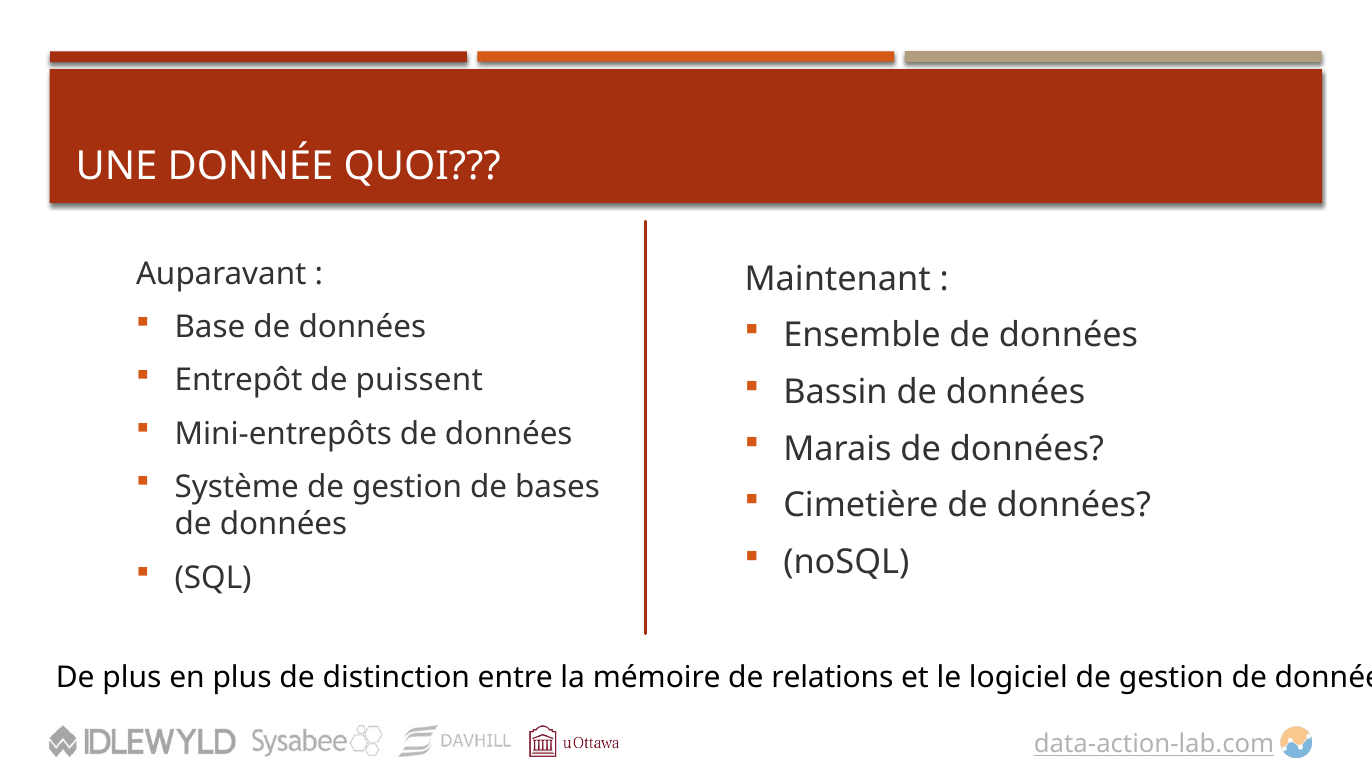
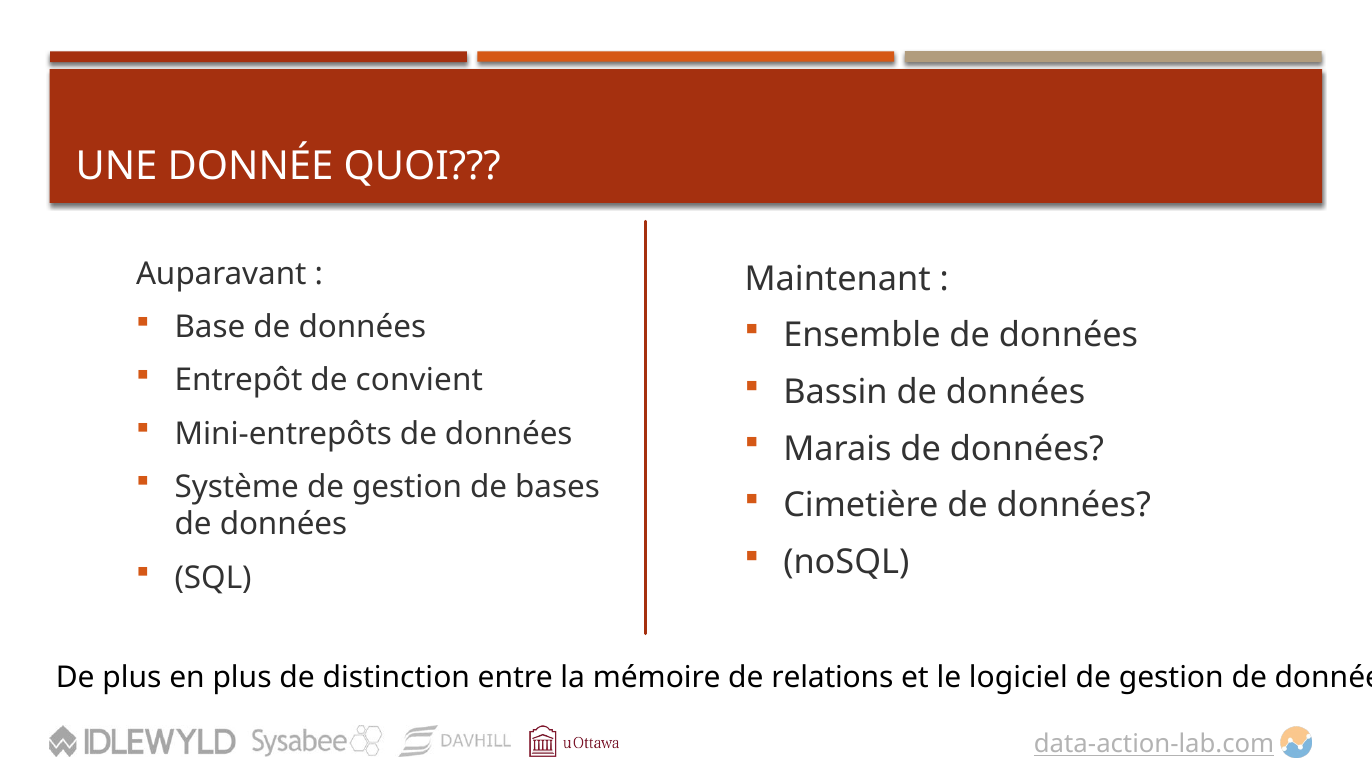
puissent: puissent -> convient
